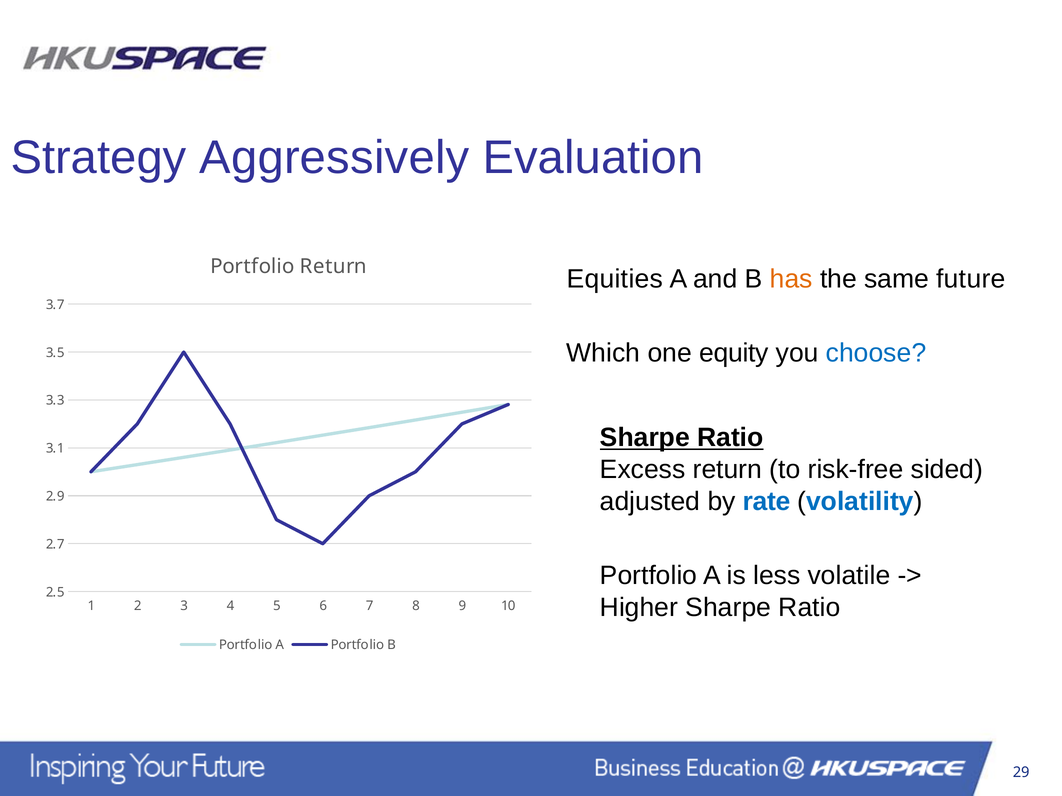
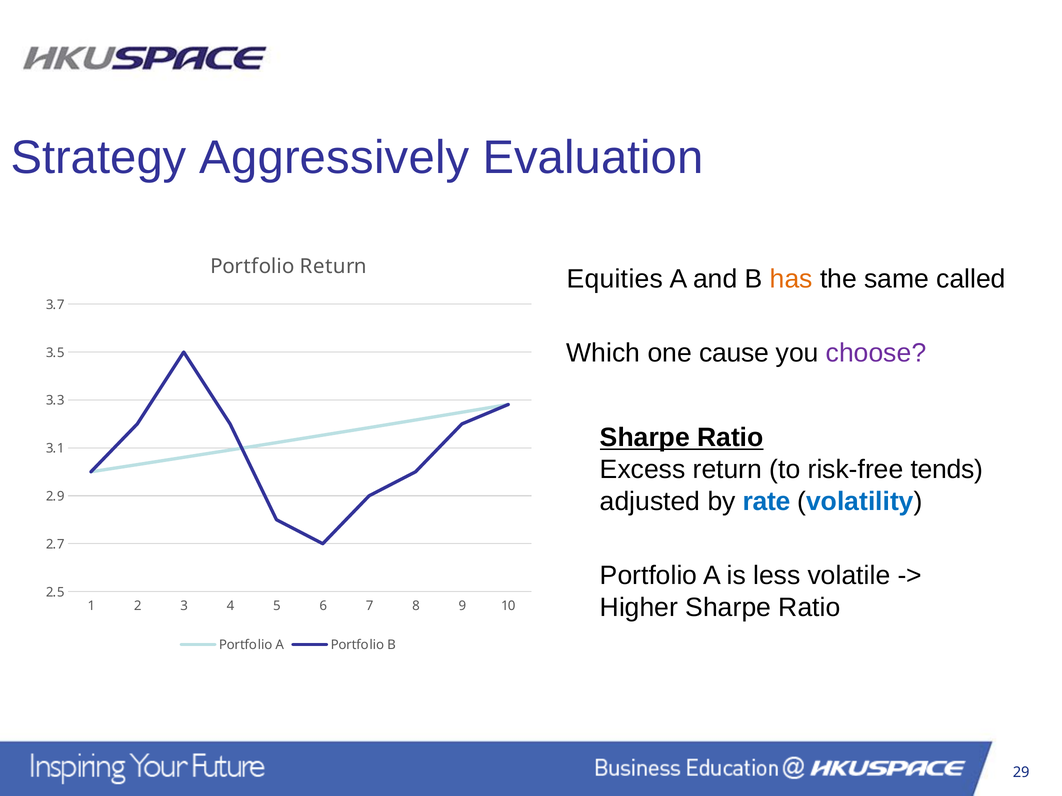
future: future -> called
equity: equity -> cause
choose colour: blue -> purple
sided: sided -> tends
